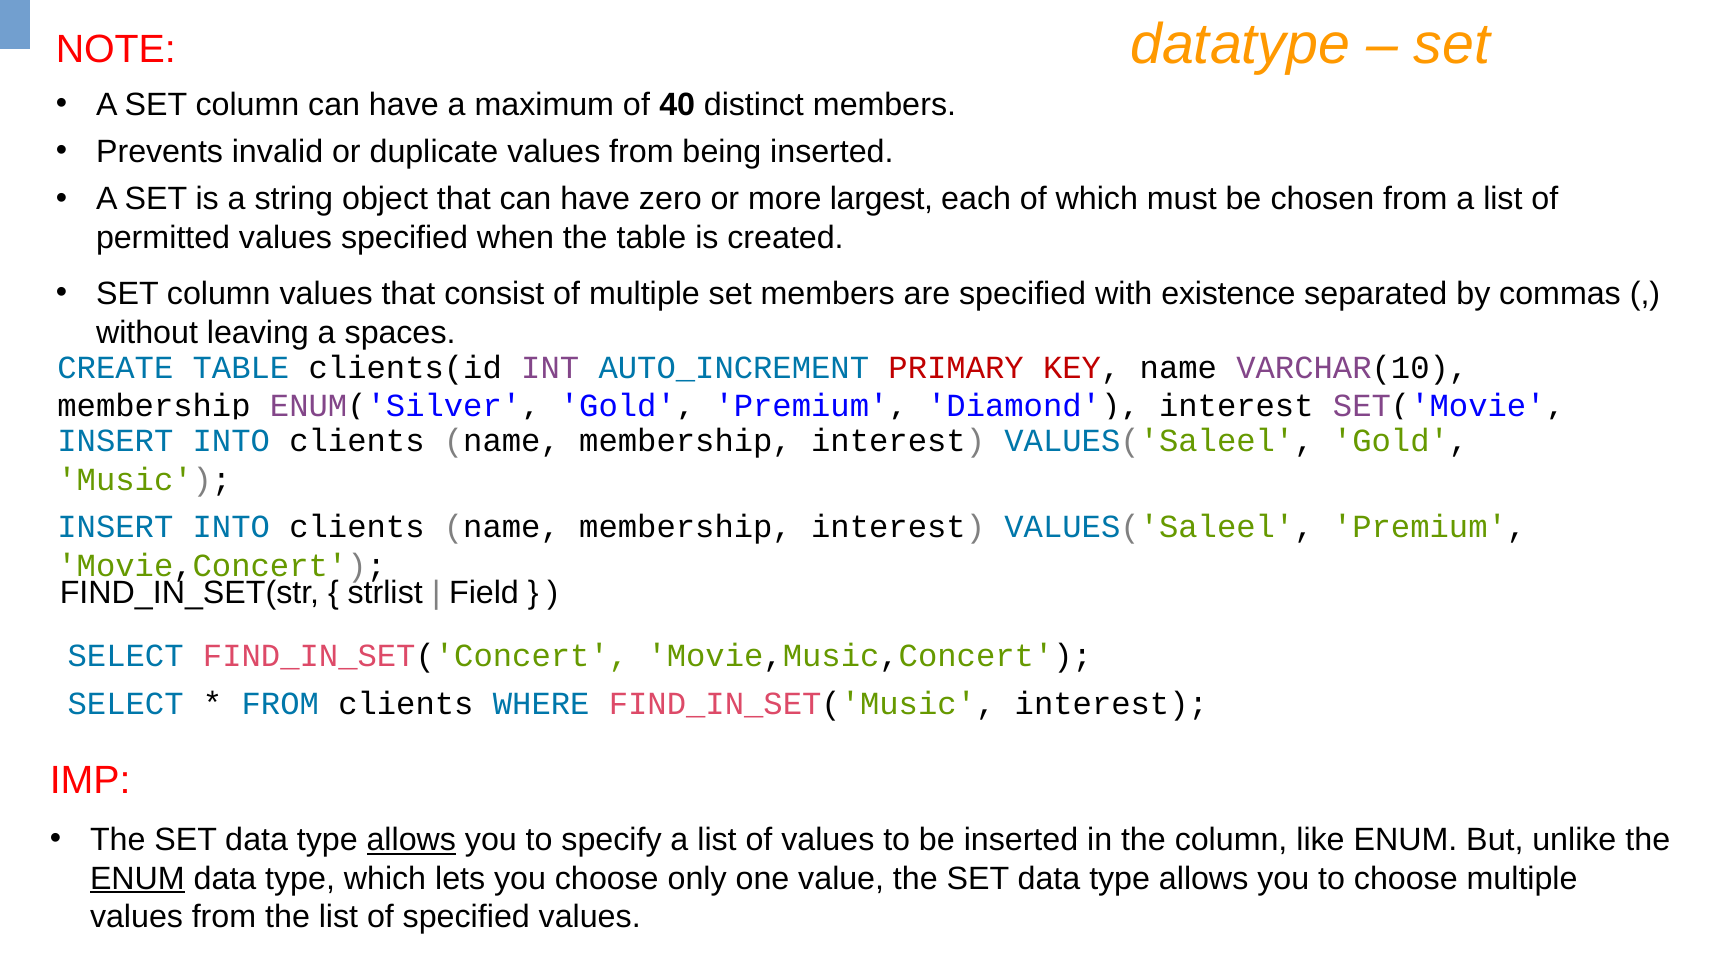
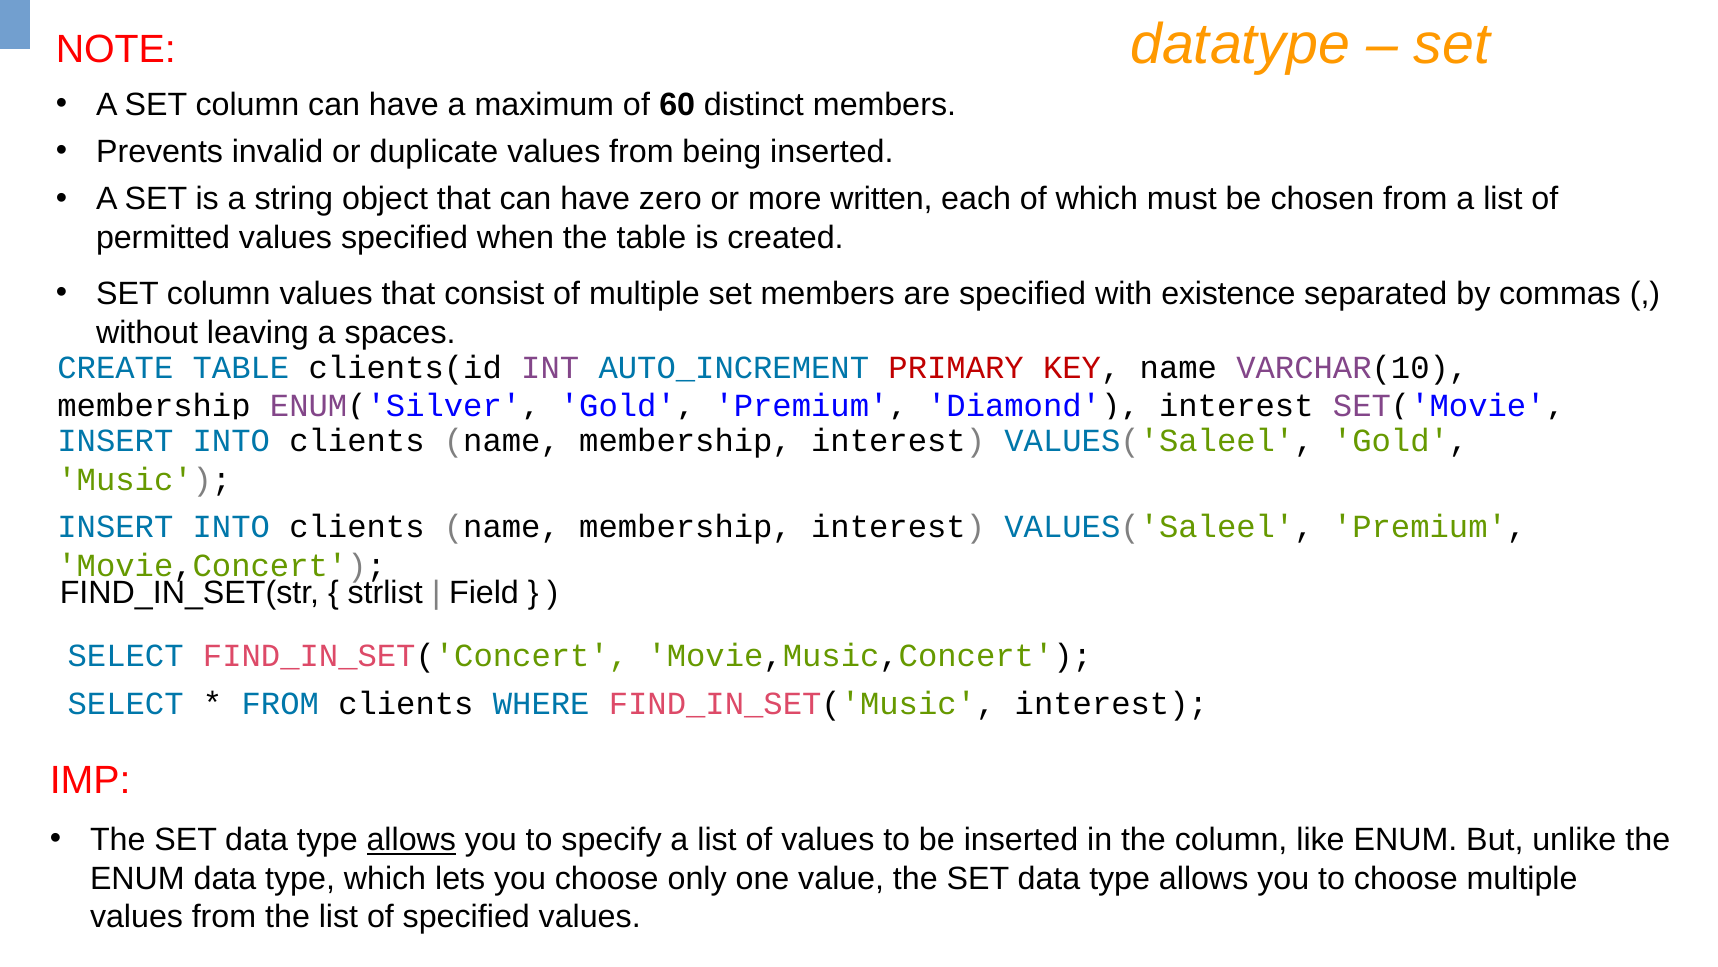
40: 40 -> 60
largest: largest -> written
ENUM at (137, 878) underline: present -> none
